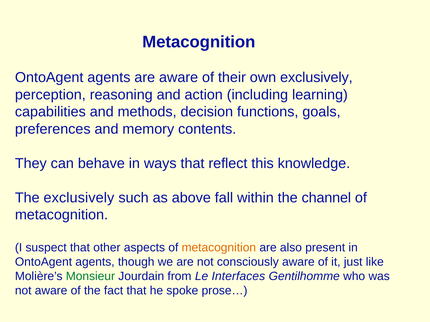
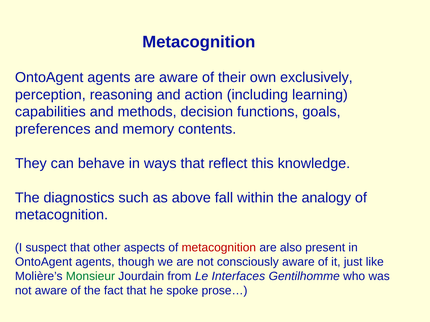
The exclusively: exclusively -> diagnostics
channel: channel -> analogy
metacognition at (219, 248) colour: orange -> red
